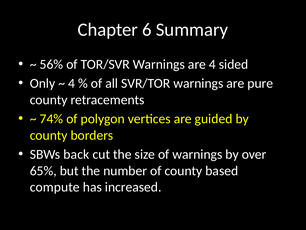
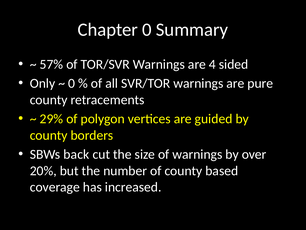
Chapter 6: 6 -> 0
56%: 56% -> 57%
4 at (72, 83): 4 -> 0
74%: 74% -> 29%
65%: 65% -> 20%
compute: compute -> coverage
